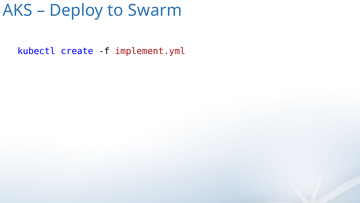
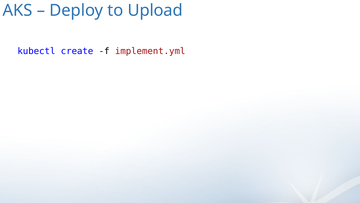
Swarm: Swarm -> Upload
